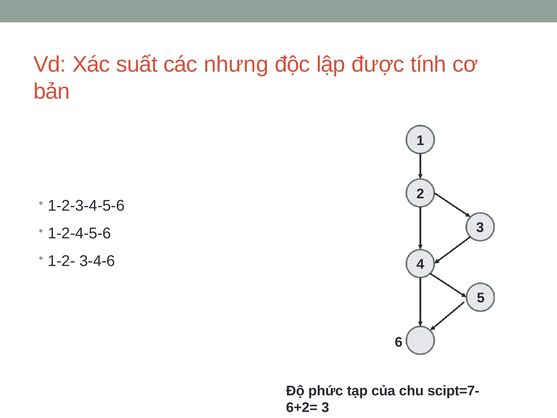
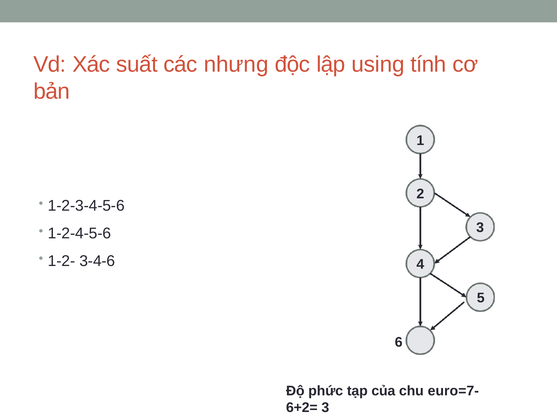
được: được -> using
scipt=7-: scipt=7- -> euro=7-
